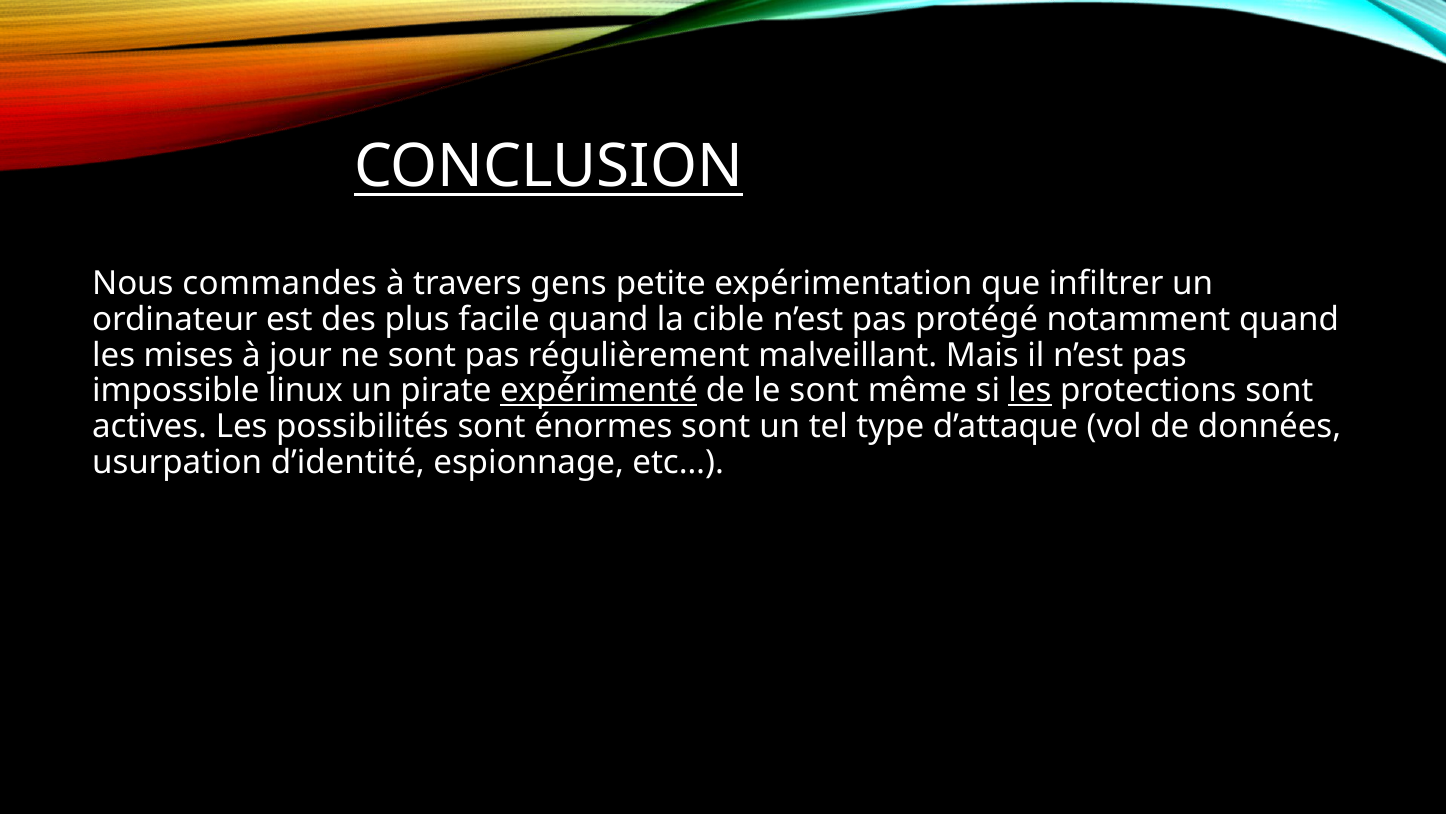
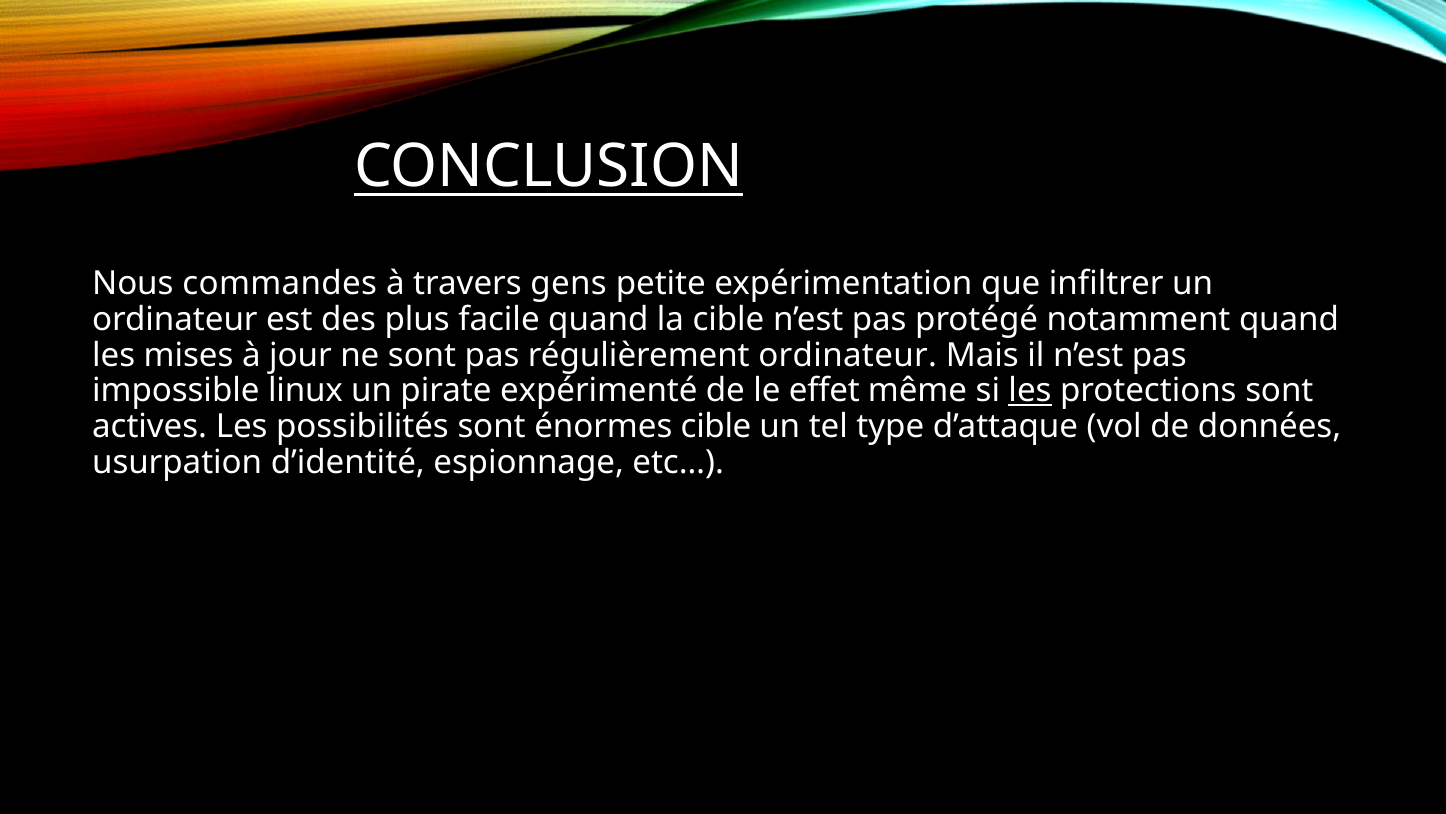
régulièrement malveillant: malveillant -> ordinateur
expérimenté underline: present -> none
le sont: sont -> effet
énormes sont: sont -> cible
